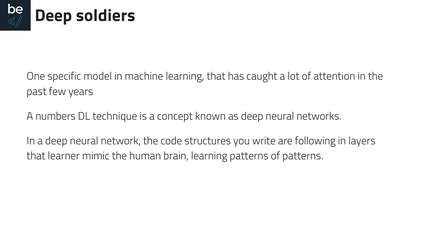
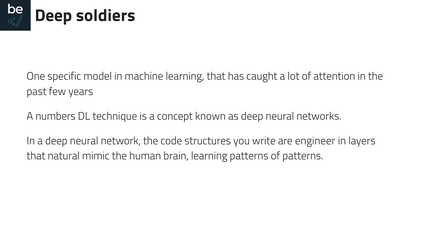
following: following -> engineer
learner: learner -> natural
